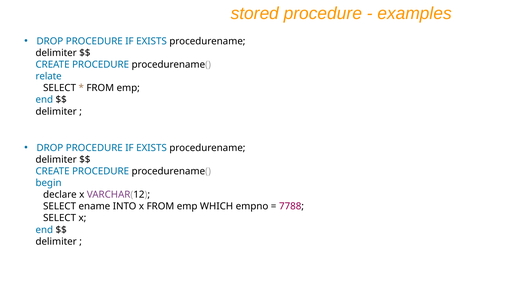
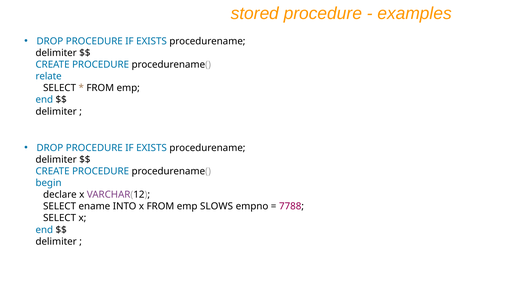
WHICH: WHICH -> SLOWS
